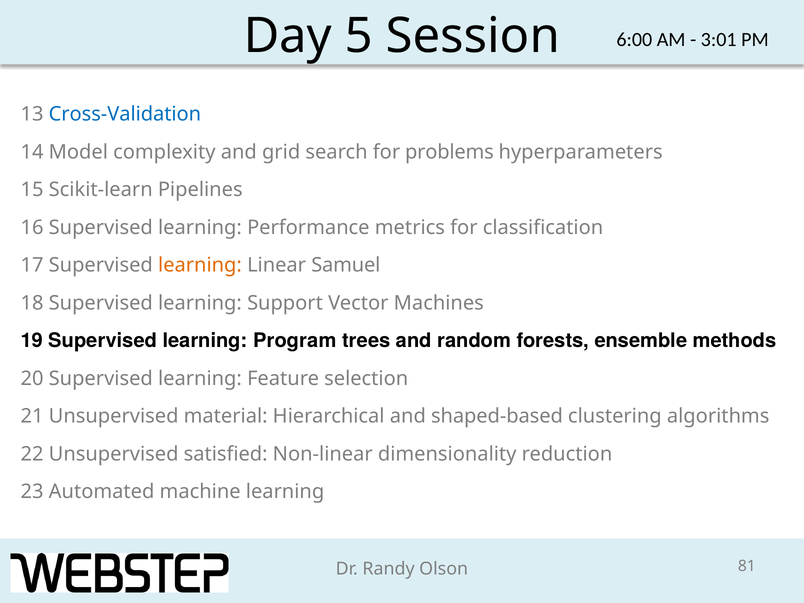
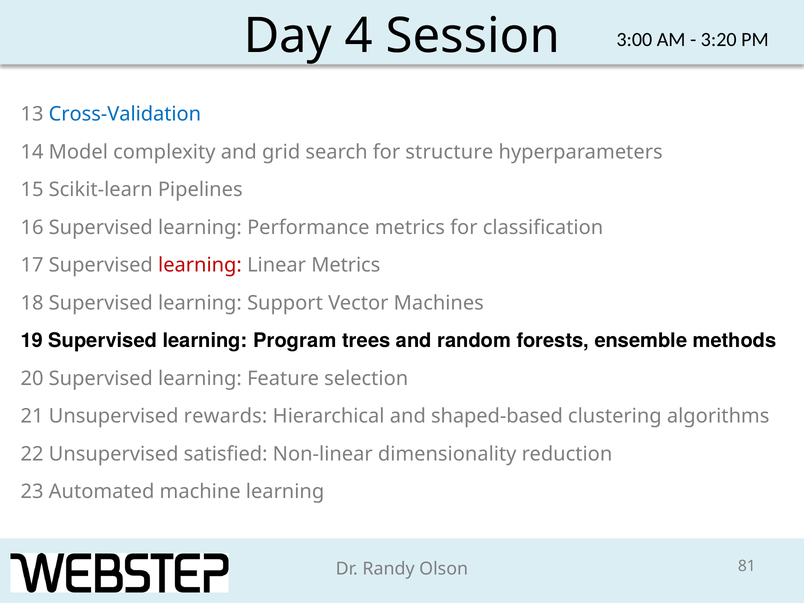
5: 5 -> 4
6:00: 6:00 -> 3:00
3:01: 3:01 -> 3:20
problems: problems -> structure
learning at (200, 265) colour: orange -> red
Linear Samuel: Samuel -> Metrics
material: material -> rewards
